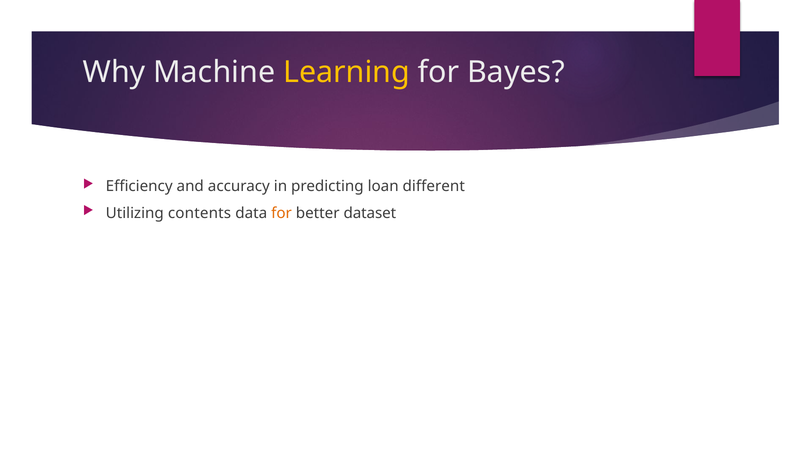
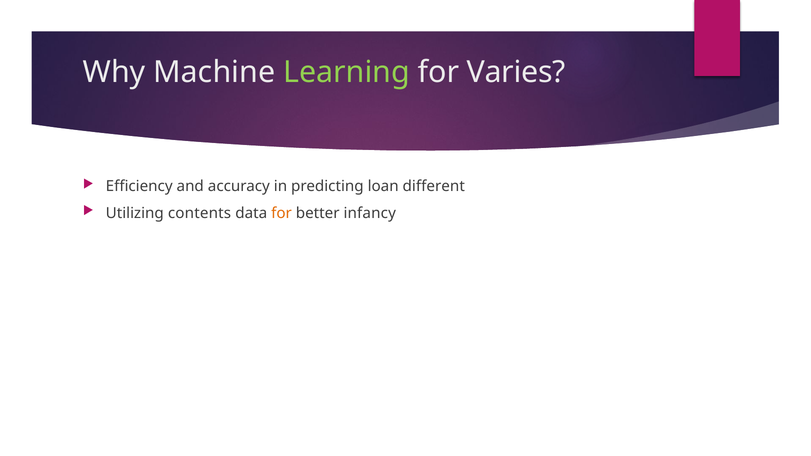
Learning colour: yellow -> light green
Bayes: Bayes -> Varies
dataset: dataset -> infancy
